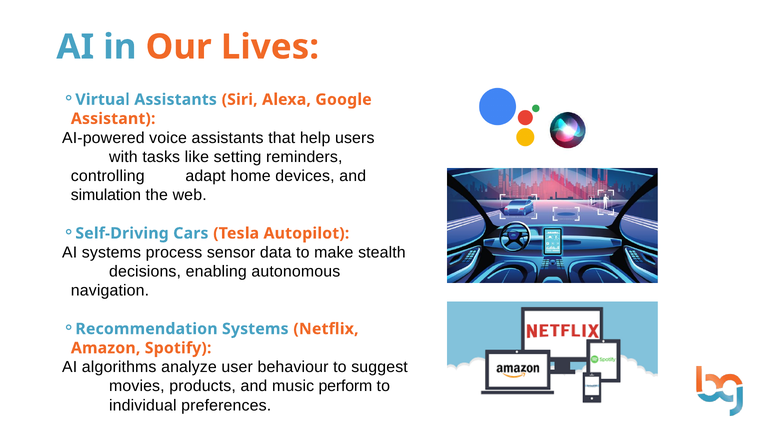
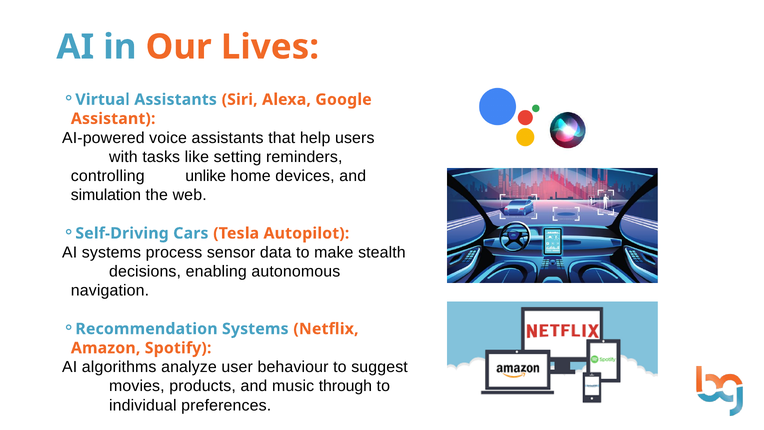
adapt: adapt -> unlike
perform: perform -> through
